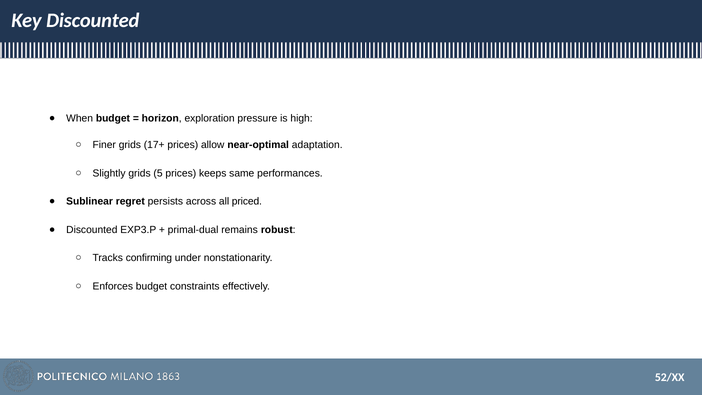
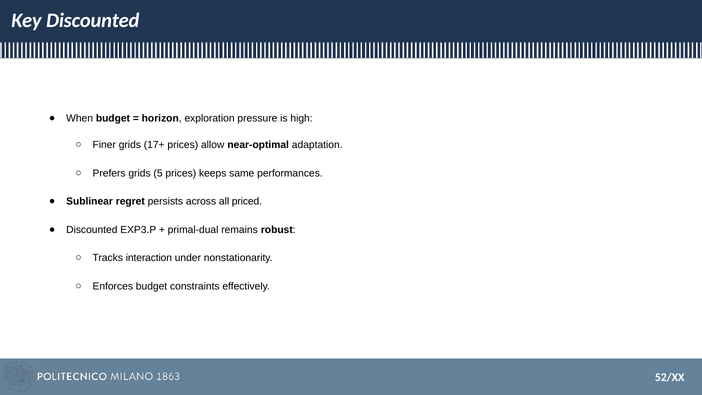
Slightly: Slightly -> Prefers
confirming: confirming -> interaction
